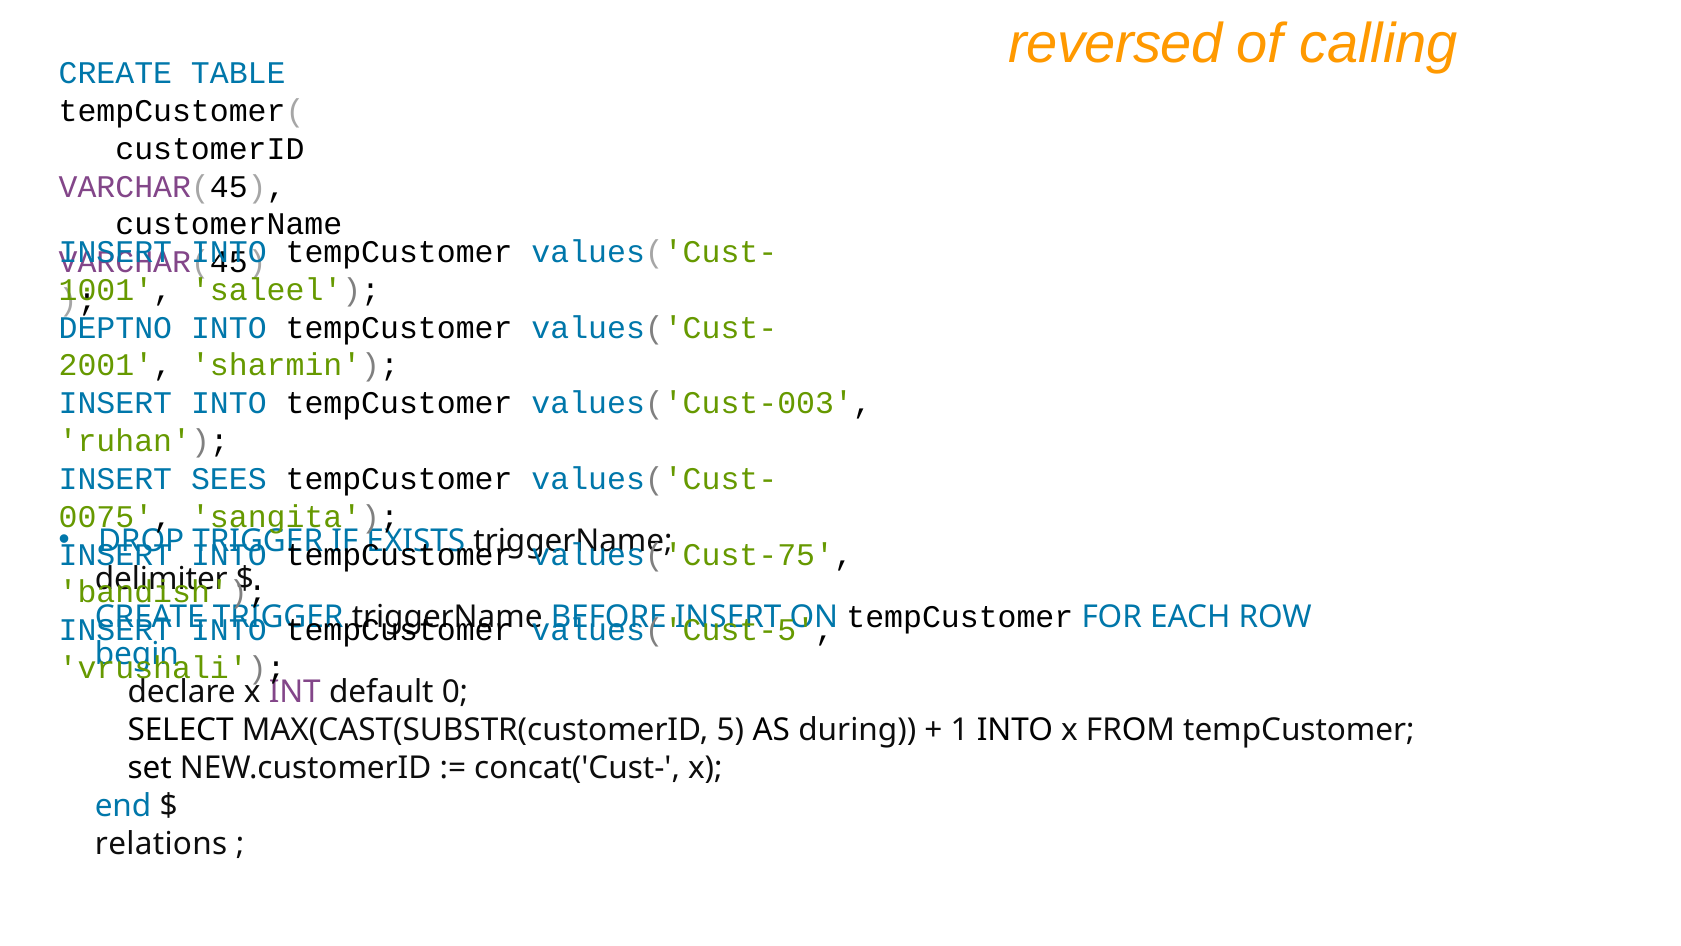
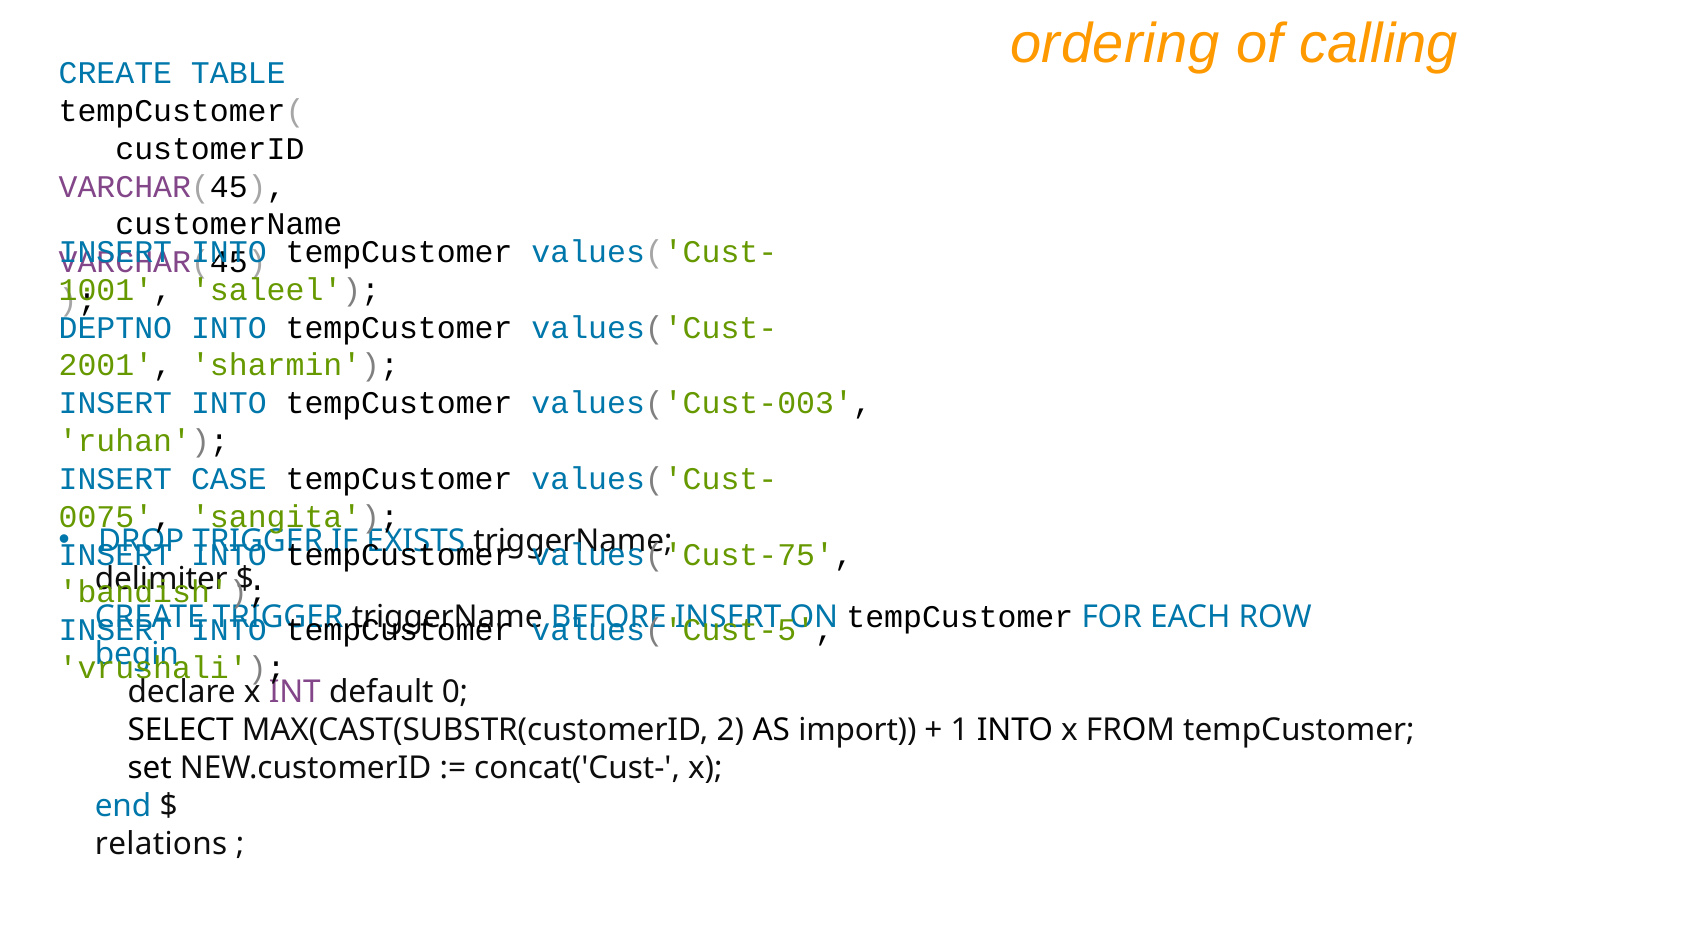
reversed: reversed -> ordering
SEES: SEES -> CASE
5: 5 -> 2
during: during -> import
